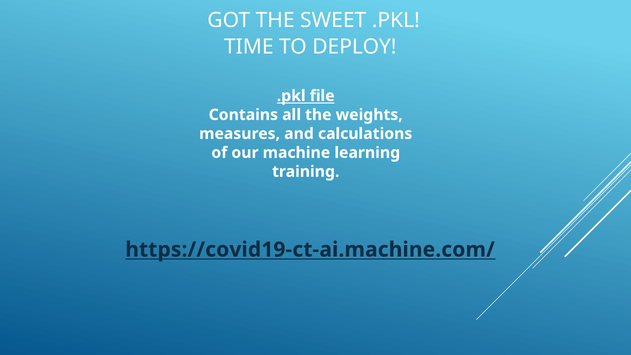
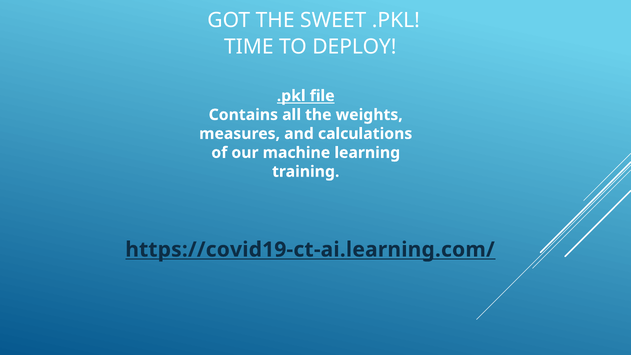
https://covid19-ct-ai.machine.com/: https://covid19-ct-ai.machine.com/ -> https://covid19-ct-ai.learning.com/
